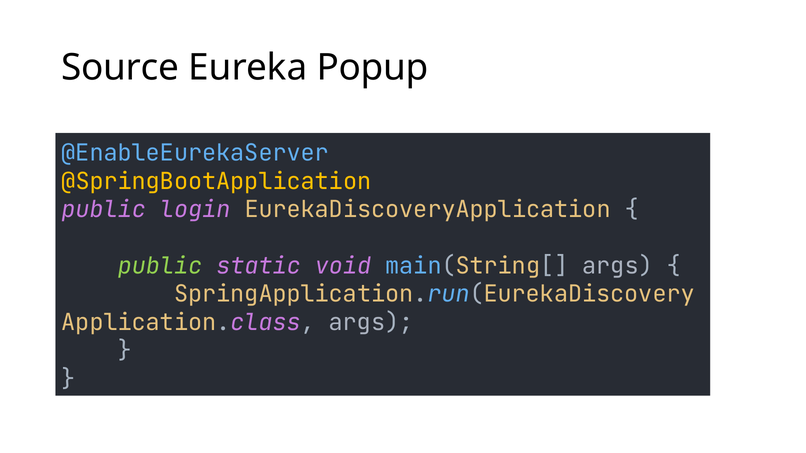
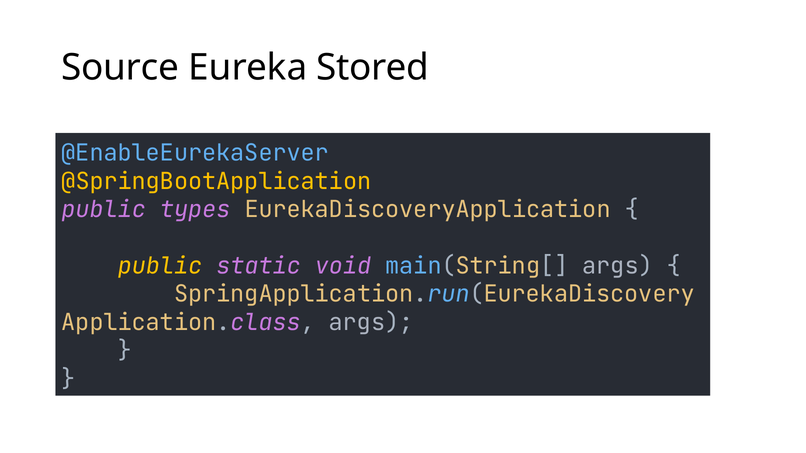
Popup: Popup -> Stored
login: login -> types
public at (160, 266) colour: light green -> yellow
